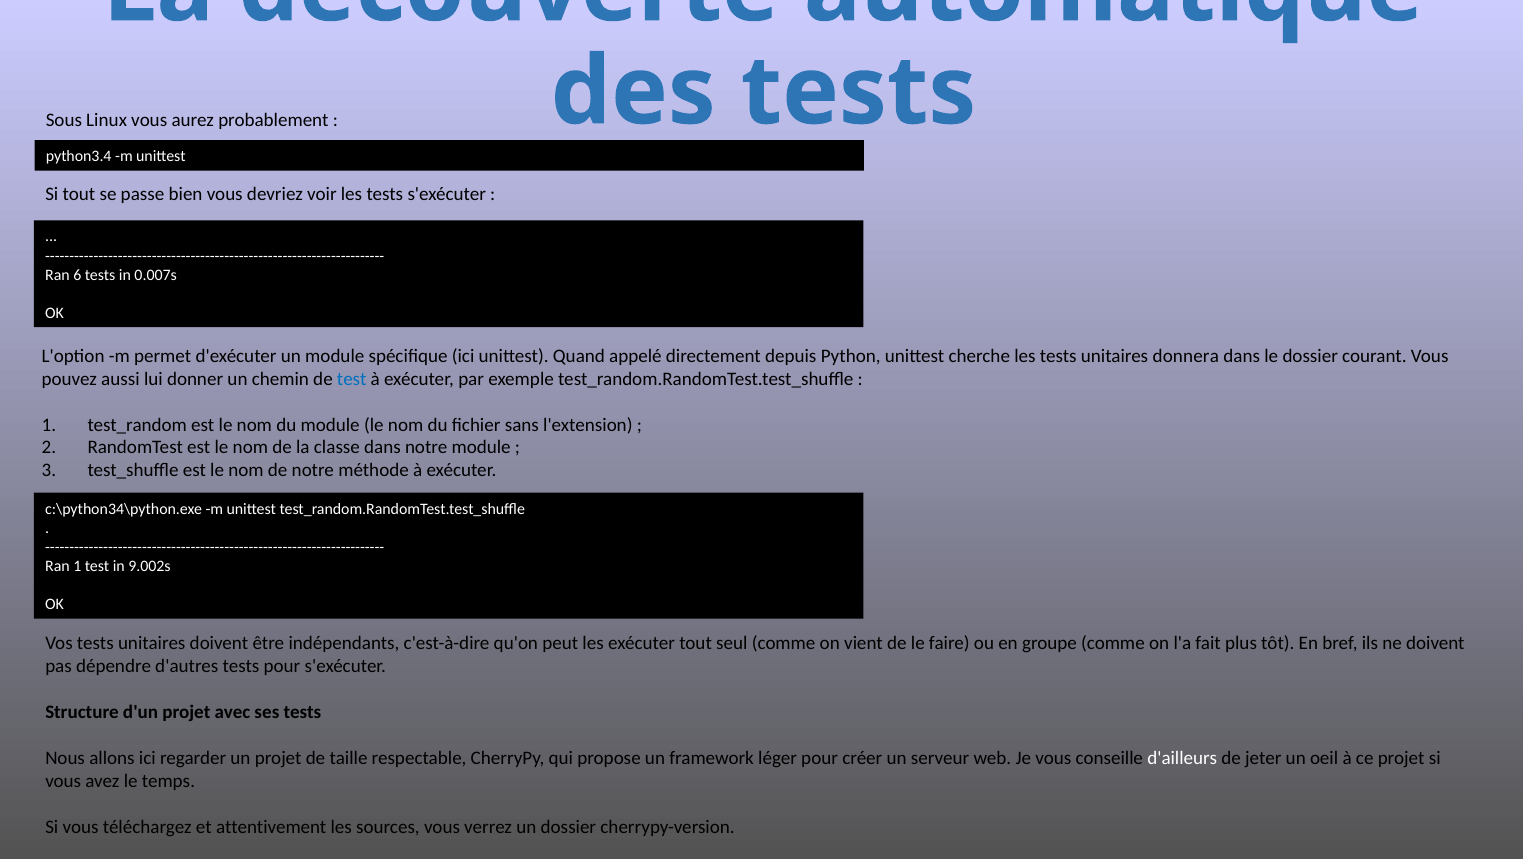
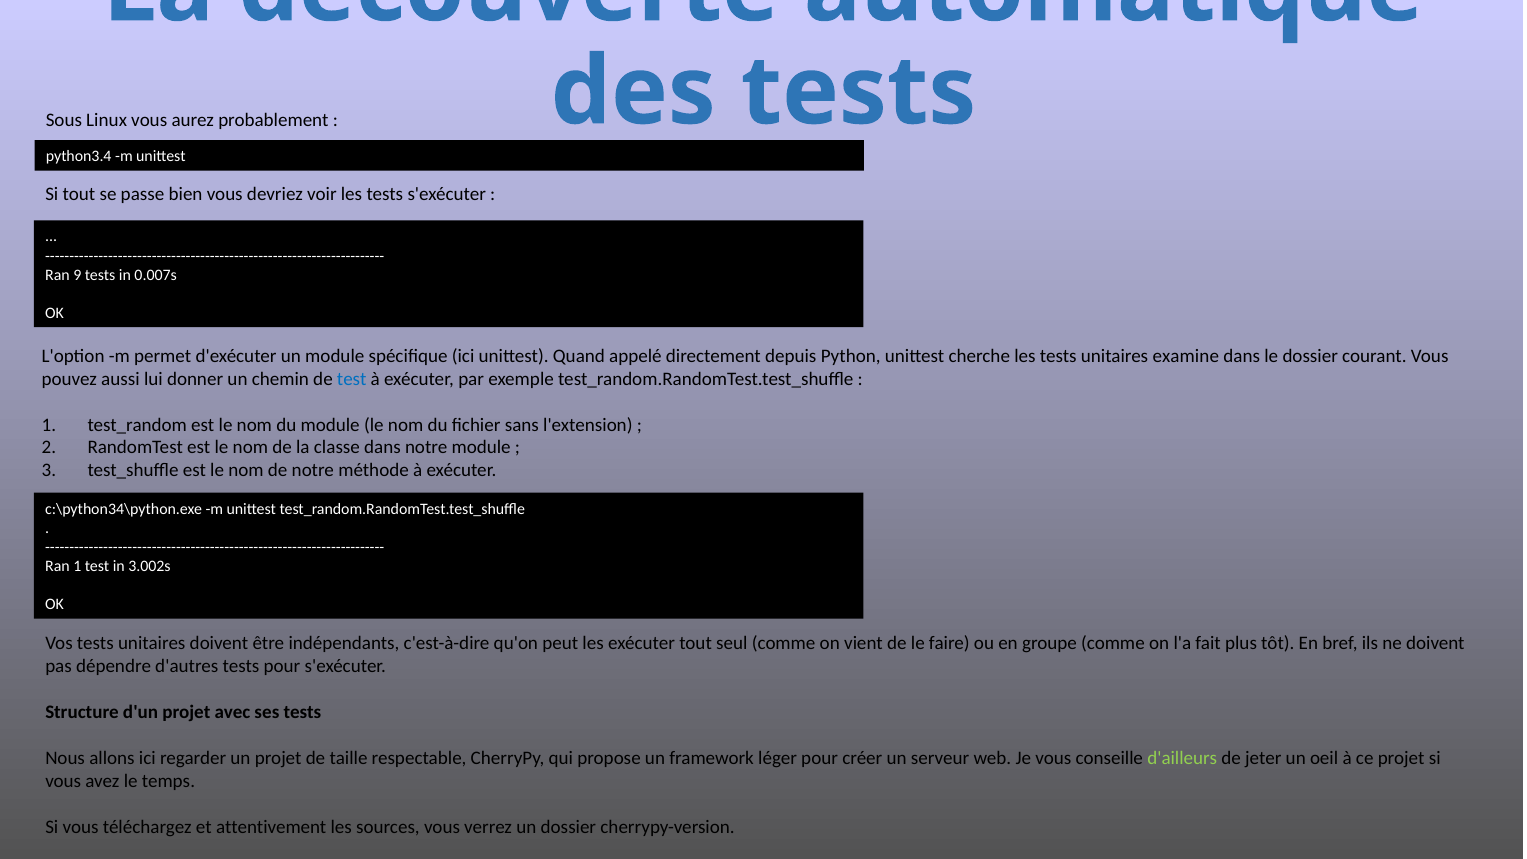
6: 6 -> 9
donnera: donnera -> examine
9.002s: 9.002s -> 3.002s
d'ailleurs colour: white -> light green
